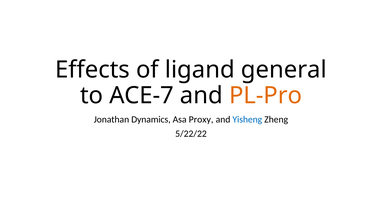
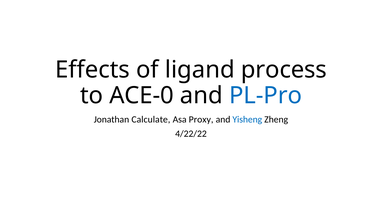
general: general -> process
ACE-7: ACE-7 -> ACE-0
PL-Pro colour: orange -> blue
Dynamics: Dynamics -> Calculate
5/22/22: 5/22/22 -> 4/22/22
